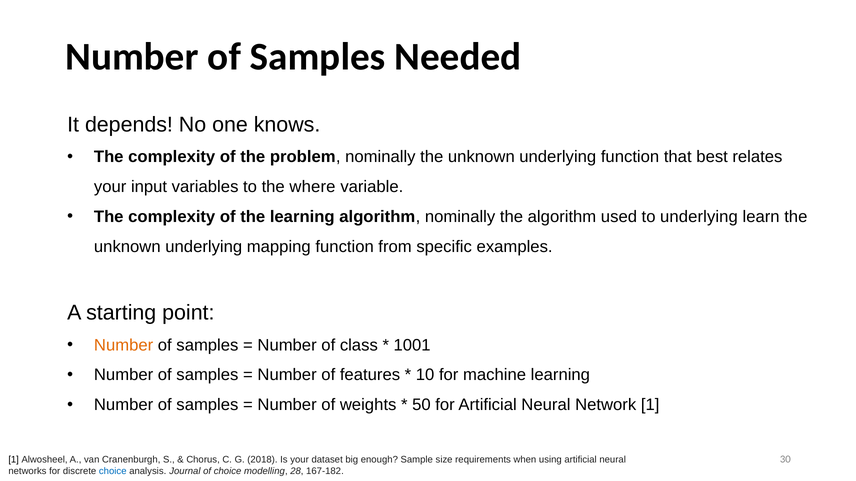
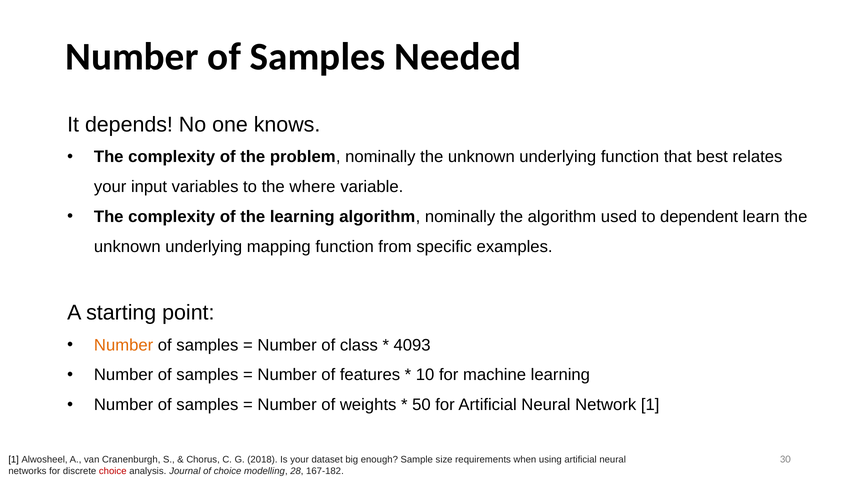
to underlying: underlying -> dependent
1001: 1001 -> 4093
choice at (113, 472) colour: blue -> red
